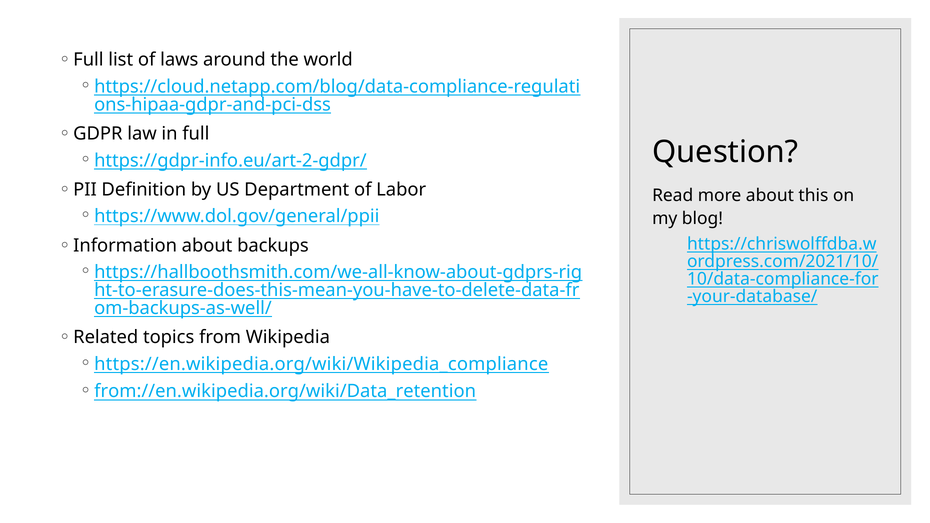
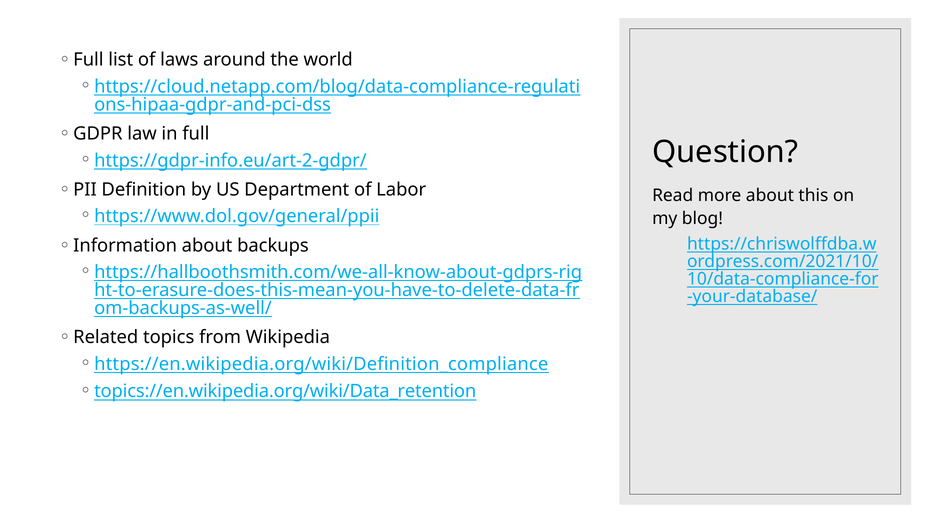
https://en.wikipedia.org/wiki/Wikipedia_compliance: https://en.wikipedia.org/wiki/Wikipedia_compliance -> https://en.wikipedia.org/wiki/Definition_compliance
from://en.wikipedia.org/wiki/Data_retention: from://en.wikipedia.org/wiki/Data_retention -> topics://en.wikipedia.org/wiki/Data_retention
